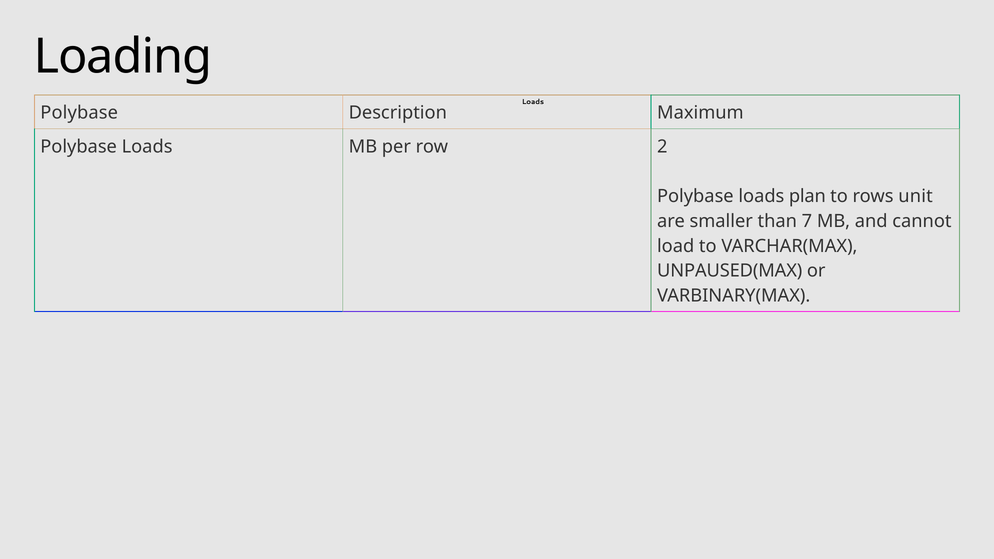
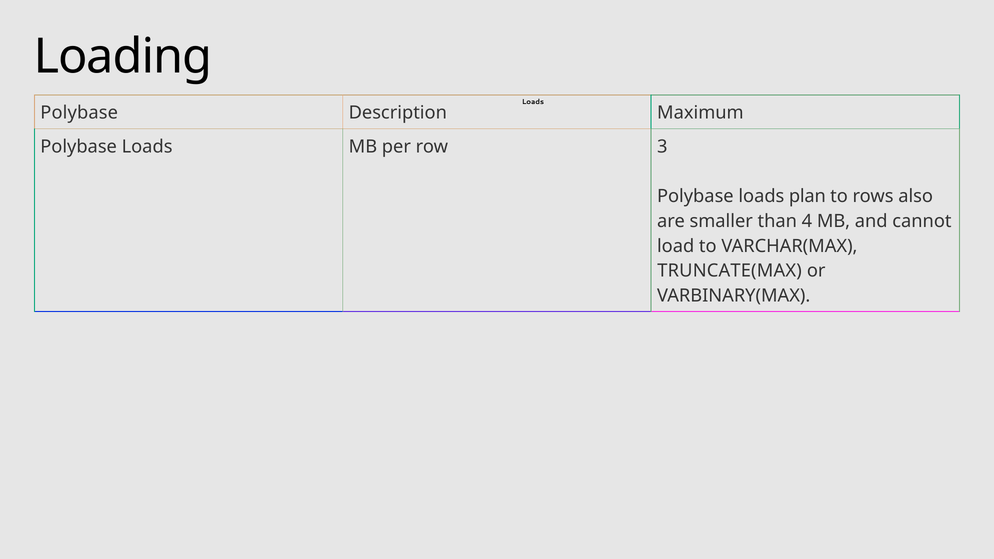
2: 2 -> 3
unit: unit -> also
7: 7 -> 4
UNPAUSED(MAX: UNPAUSED(MAX -> TRUNCATE(MAX
